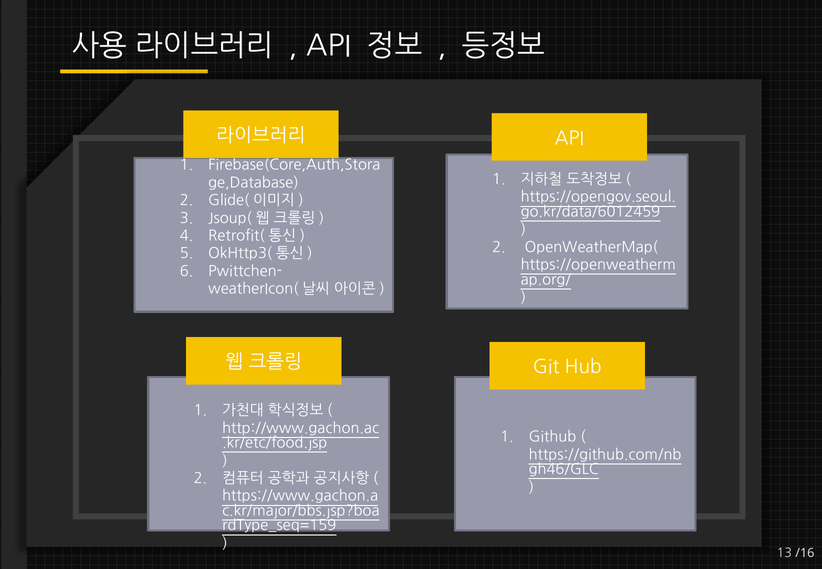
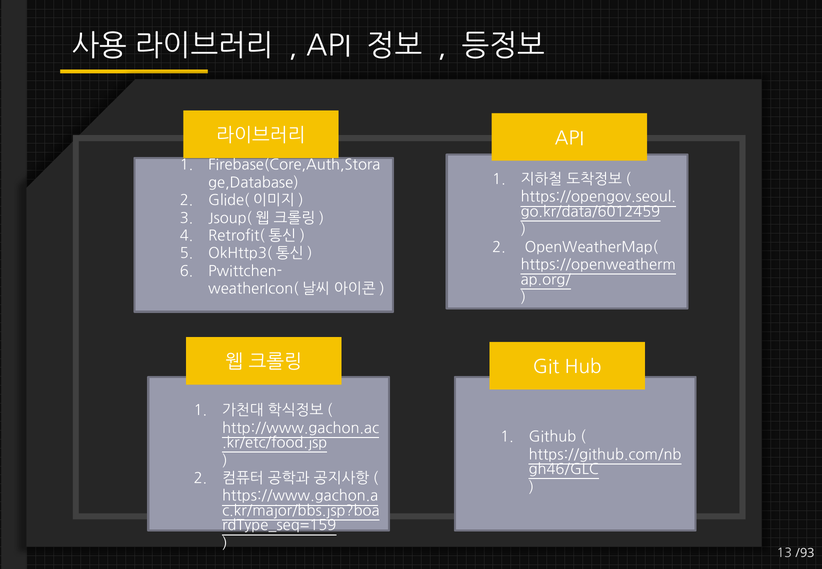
/16: /16 -> /93
